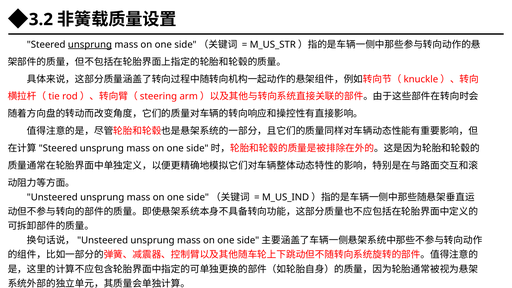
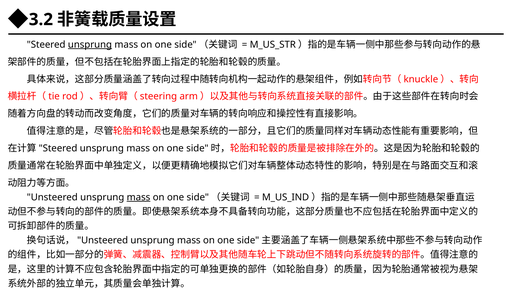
mass at (139, 197) underline: none -> present
